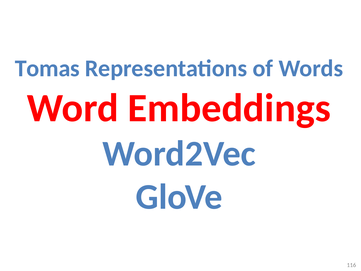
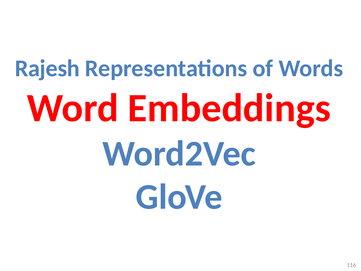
Tomas: Tomas -> Rajesh
